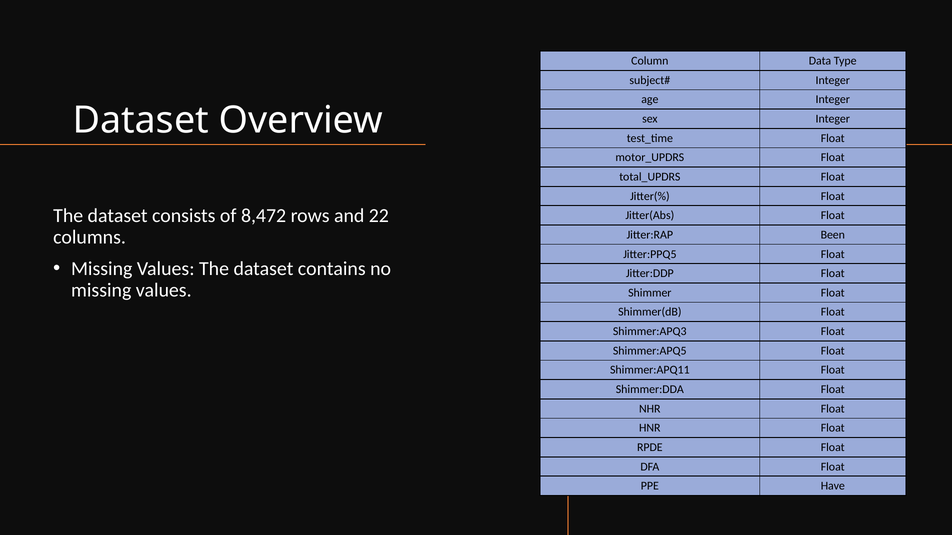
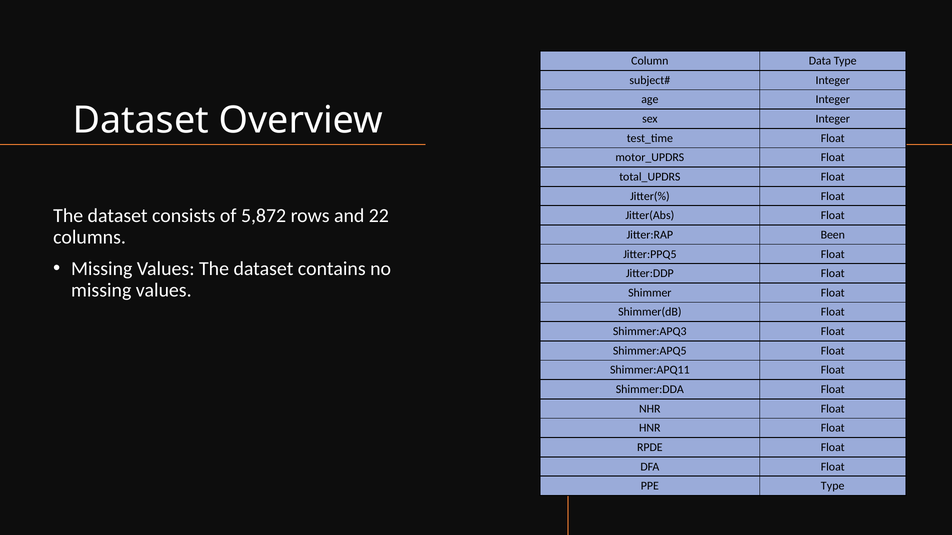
8,472: 8,472 -> 5,872
PPE Have: Have -> Type
